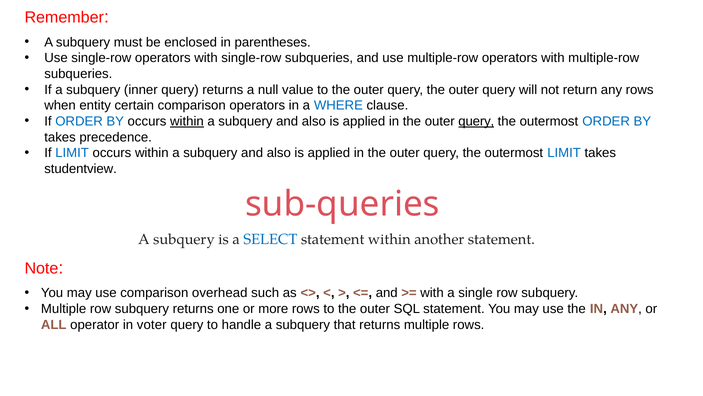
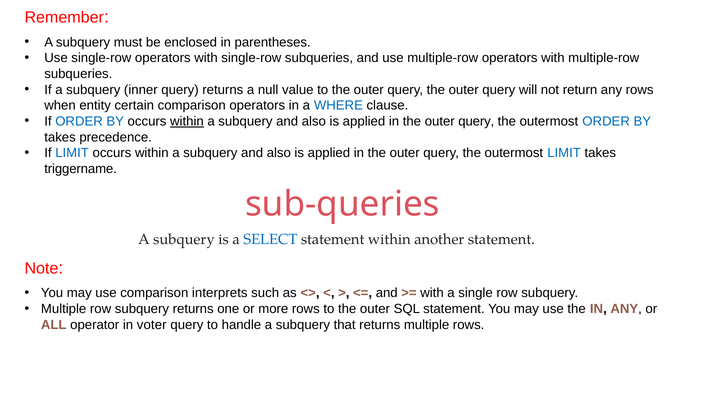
query at (476, 121) underline: present -> none
studentview: studentview -> triggername
overhead: overhead -> interprets
